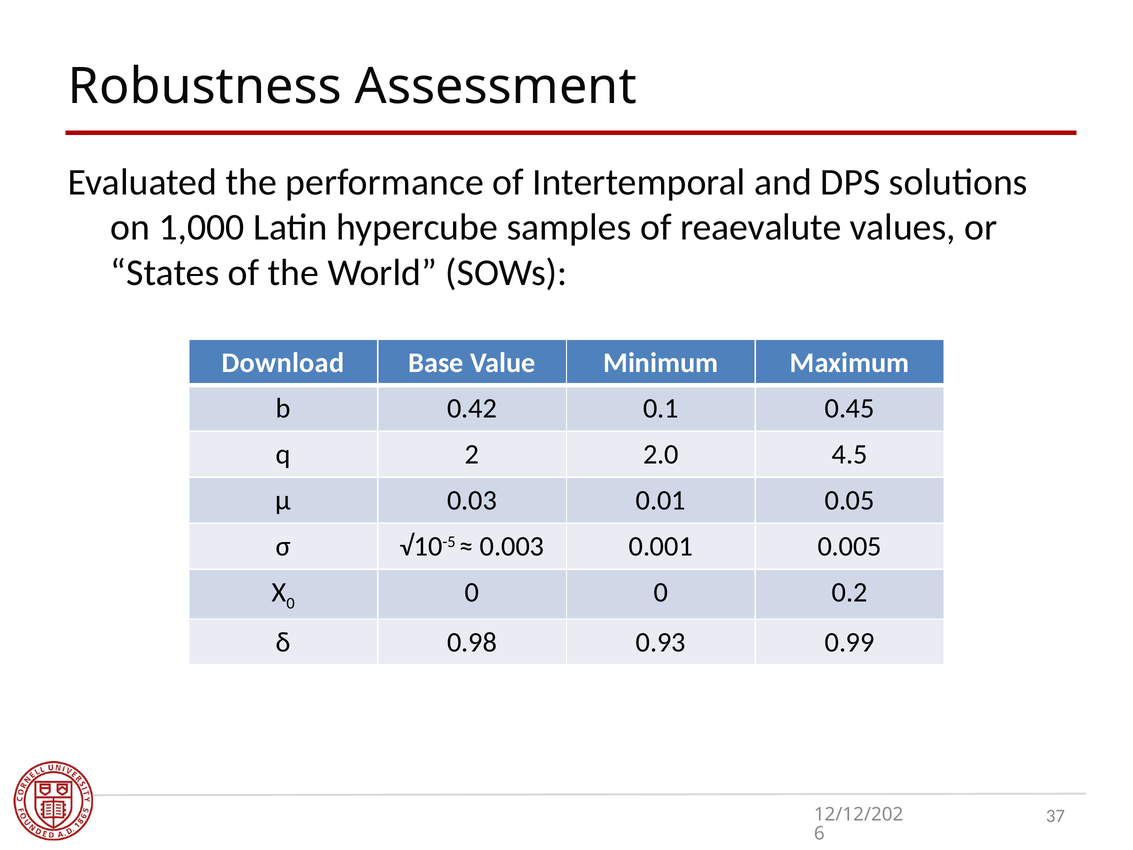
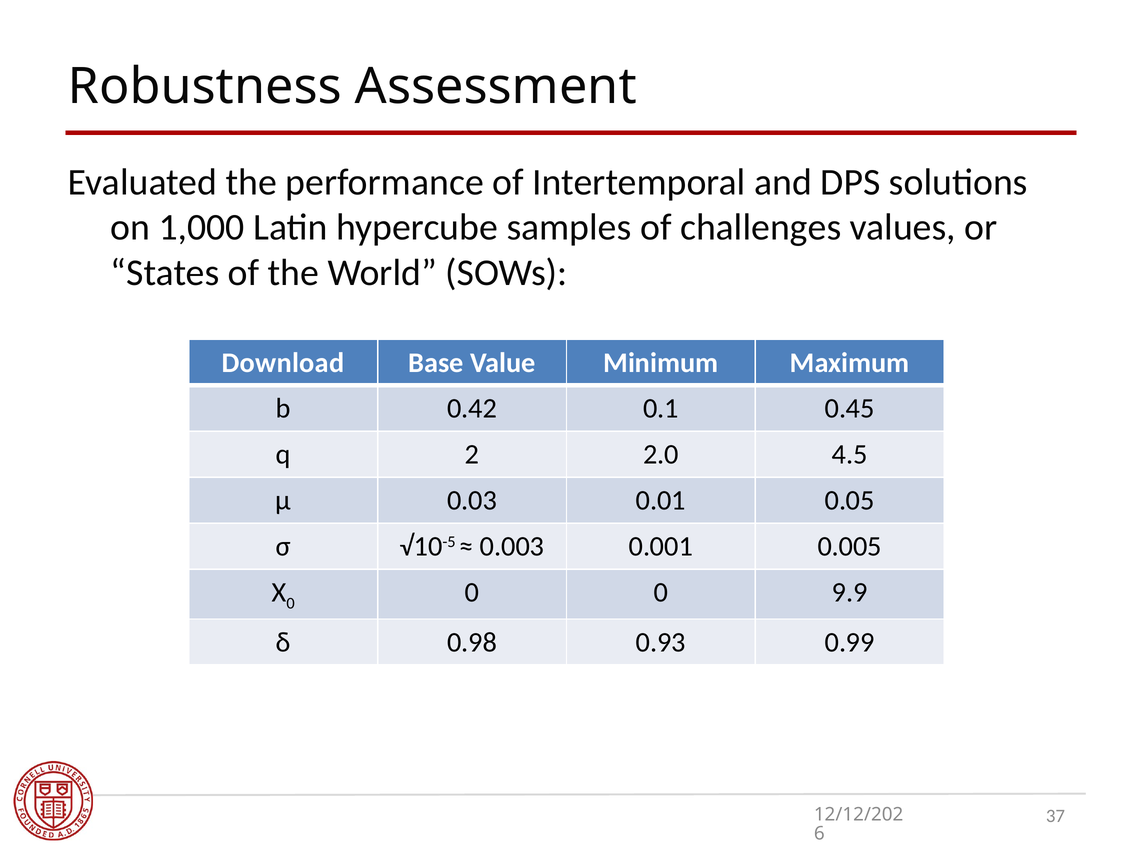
reaevalute: reaevalute -> challenges
0.2: 0.2 -> 9.9
